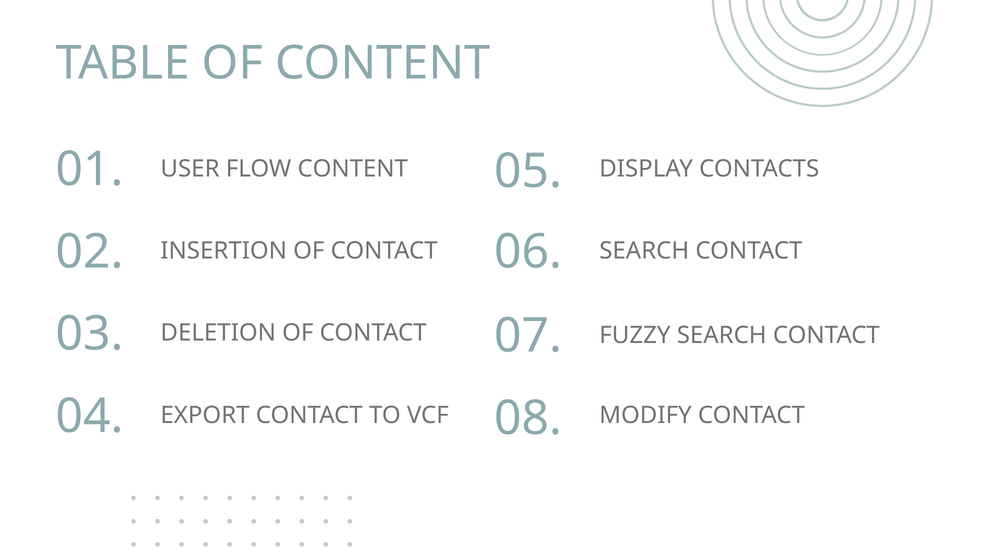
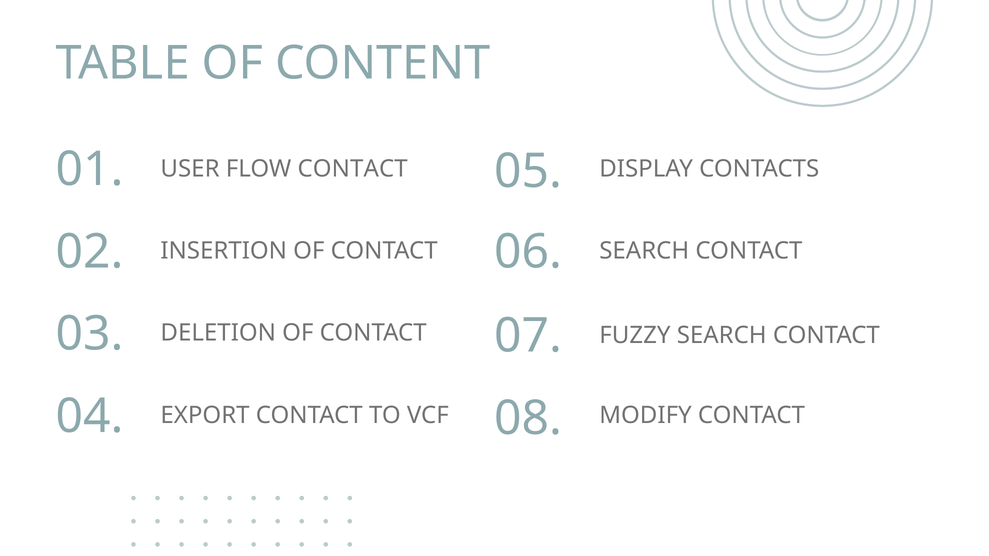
FLOW CONTENT: CONTENT -> CONTACT
